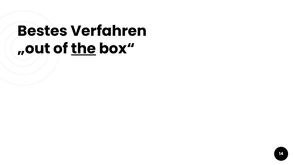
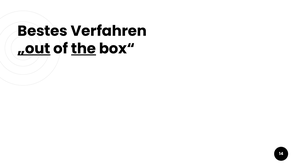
„out underline: none -> present
